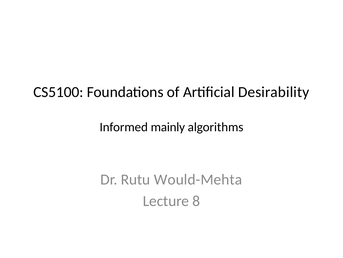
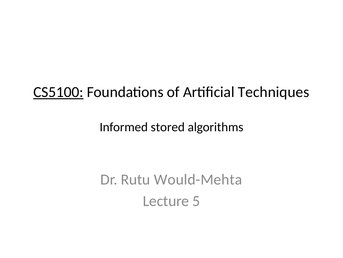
CS5100 underline: none -> present
Desirability: Desirability -> Techniques
mainly: mainly -> stored
8: 8 -> 5
